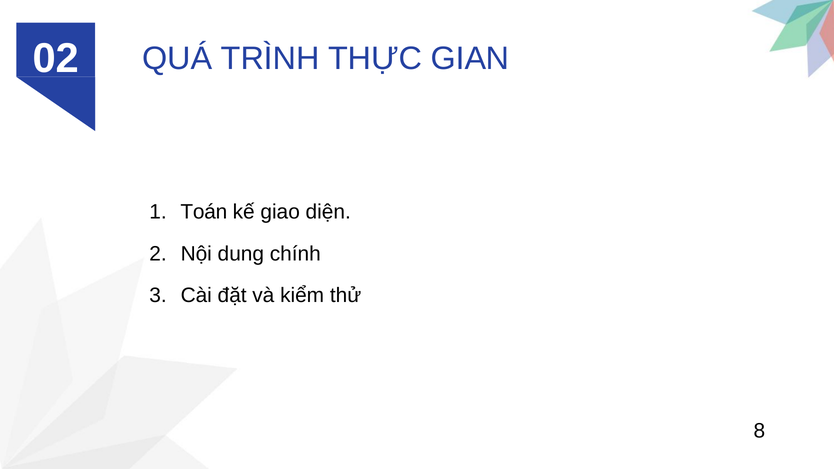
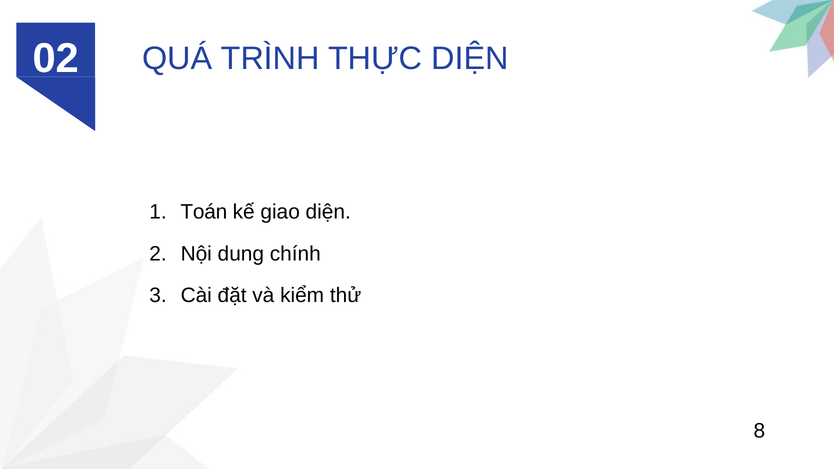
THỰC GIAN: GIAN -> DIỆN
